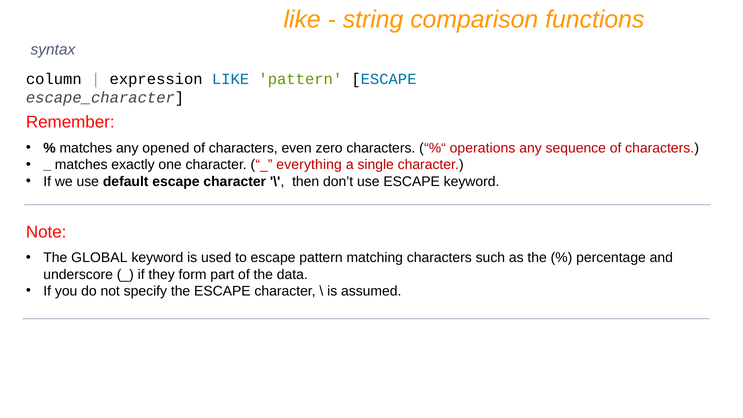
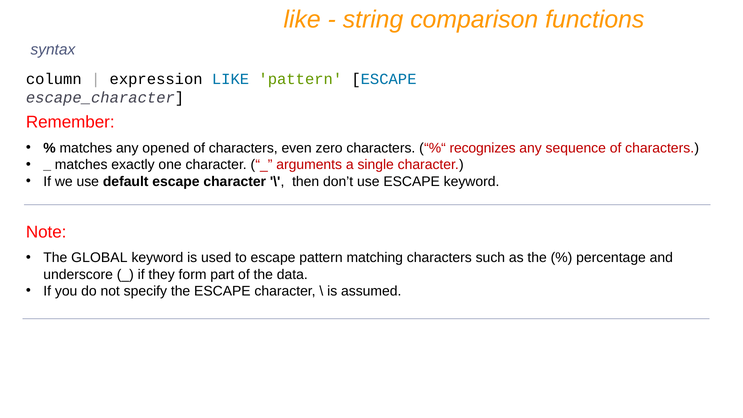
operations: operations -> recognizes
everything: everything -> arguments
